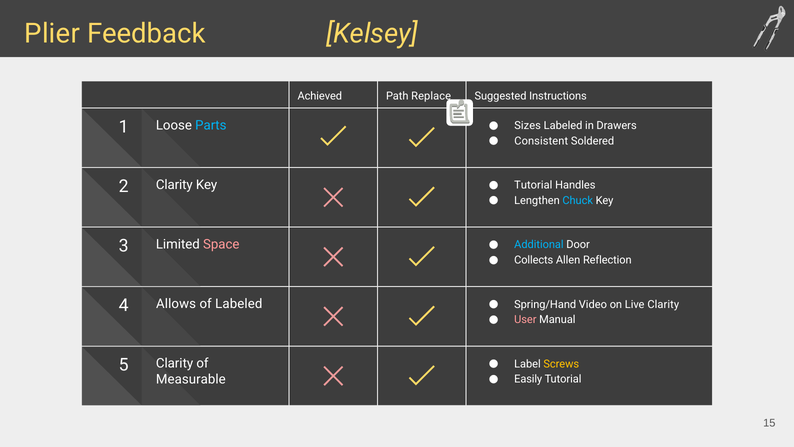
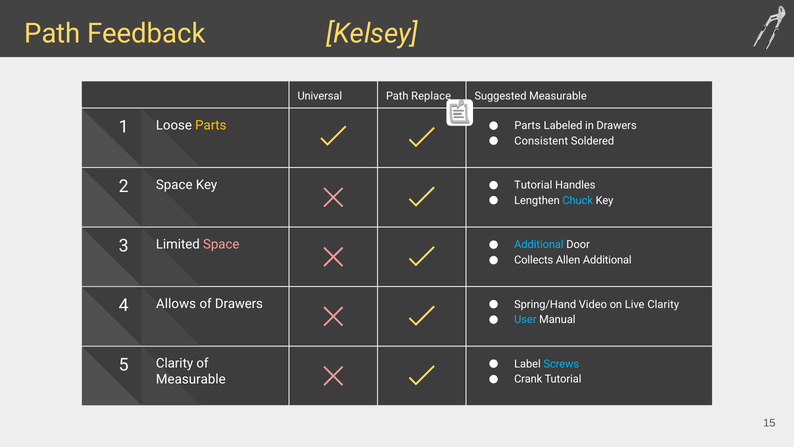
Plier at (52, 34): Plier -> Path
Achieved: Achieved -> Universal
Suggested Instructions: Instructions -> Measurable
Parts at (211, 125) colour: light blue -> yellow
Sizes at (528, 126): Sizes -> Parts
2 Clarity: Clarity -> Space
Allen Reflection: Reflection -> Additional
of Labeled: Labeled -> Drawers
User colour: pink -> light blue
Screws colour: yellow -> light blue
Easily: Easily -> Crank
